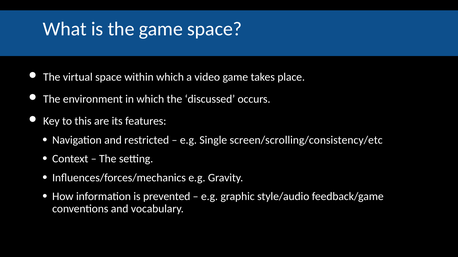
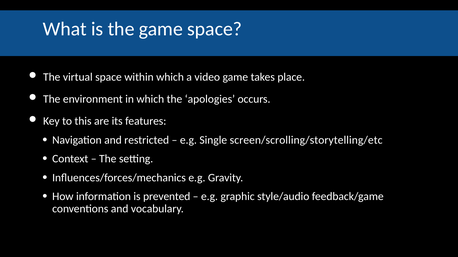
discussed: discussed -> apologies
screen/scrolling/consistency/etc: screen/scrolling/consistency/etc -> screen/scrolling/storytelling/etc
